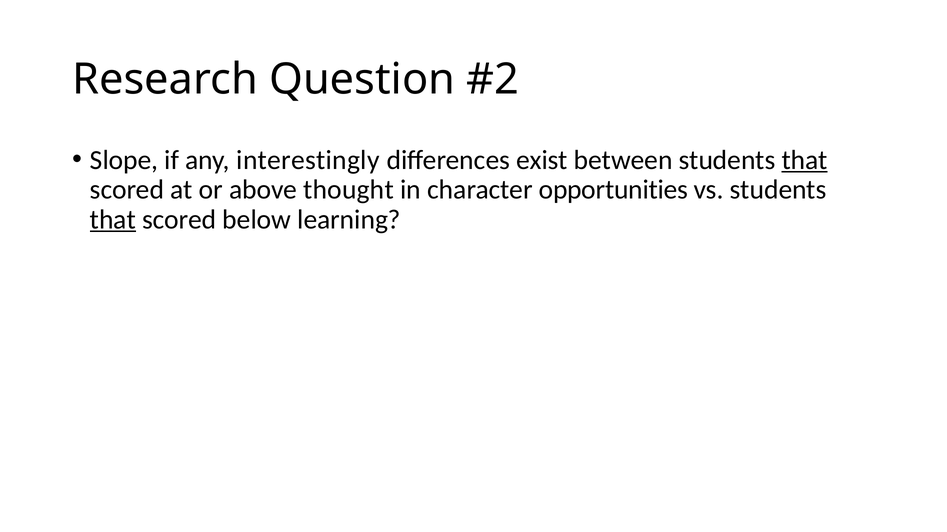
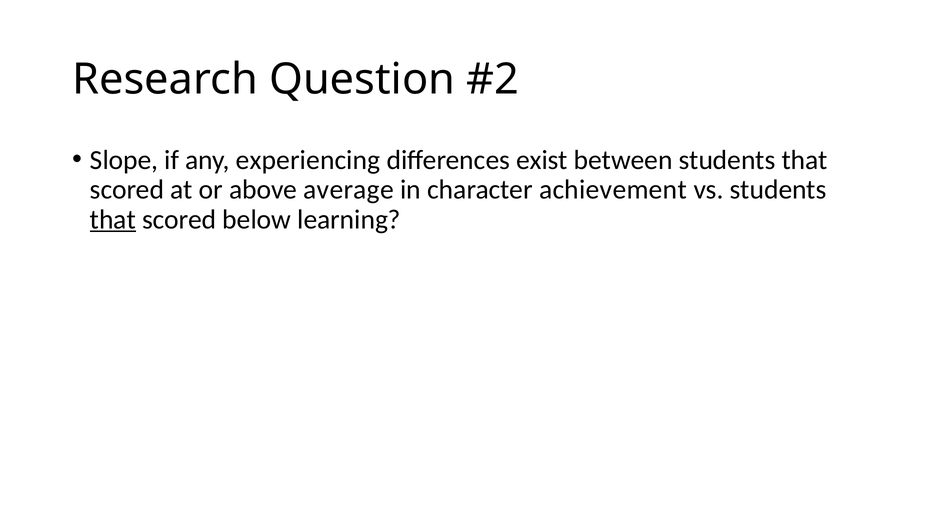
interestingly: interestingly -> experiencing
that at (805, 160) underline: present -> none
thought: thought -> average
opportunities: opportunities -> achievement
